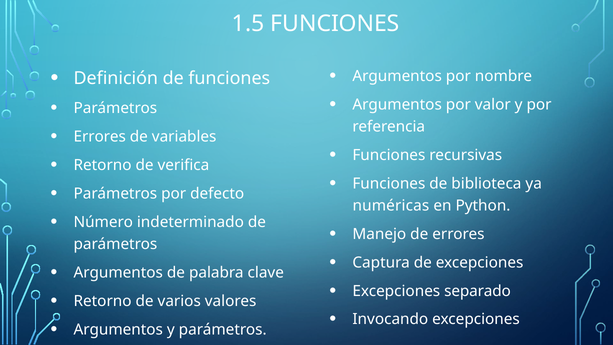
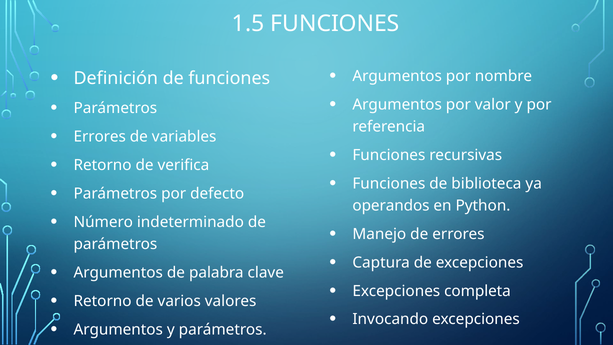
numéricas: numéricas -> operandos
separado: separado -> completa
